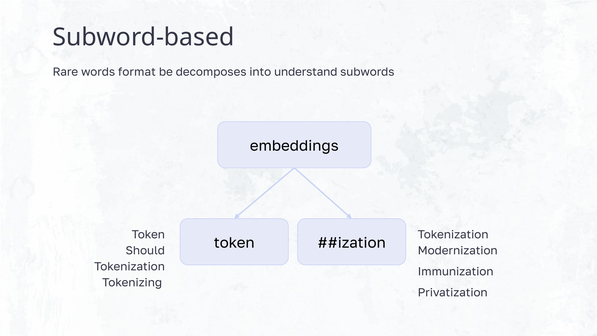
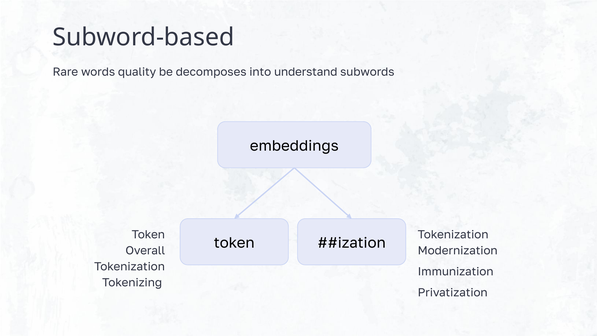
format: format -> quality
Should: Should -> Overall
